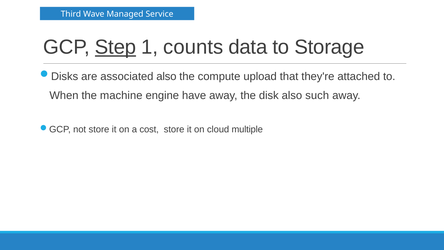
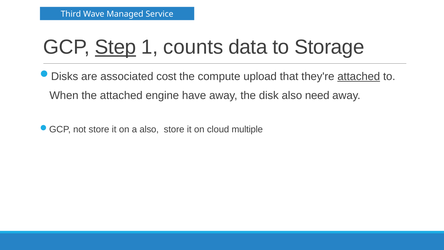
associated also: also -> cost
attached at (359, 76) underline: none -> present
the machine: machine -> attached
such: such -> need
a cost: cost -> also
